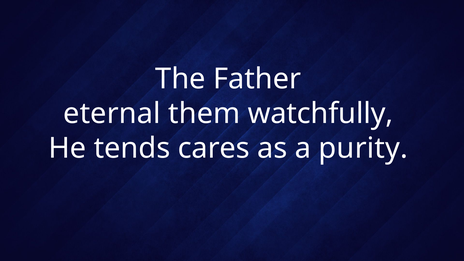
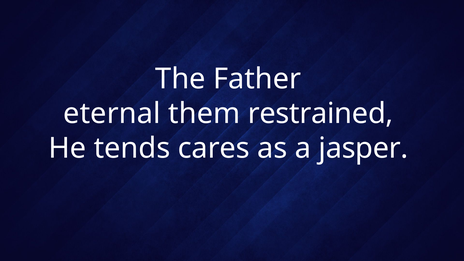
watchfully: watchfully -> restrained
purity: purity -> jasper
